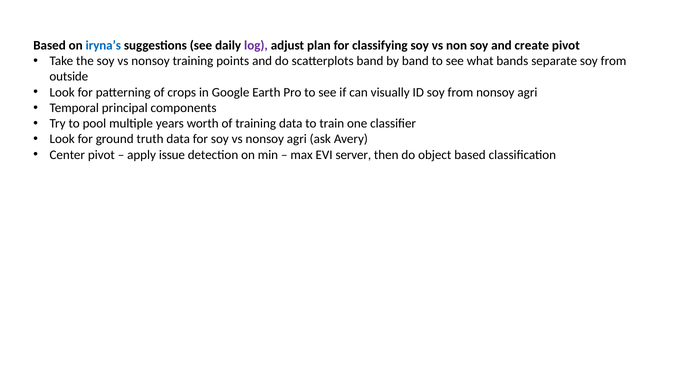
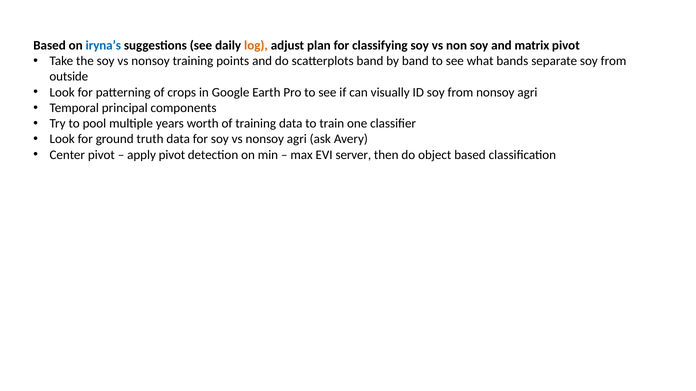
log colour: purple -> orange
create: create -> matrix
apply issue: issue -> pivot
